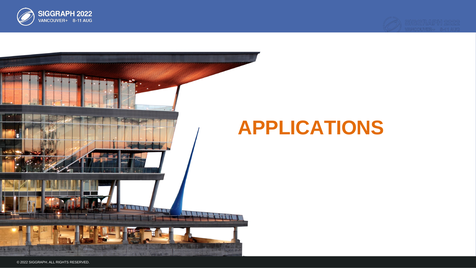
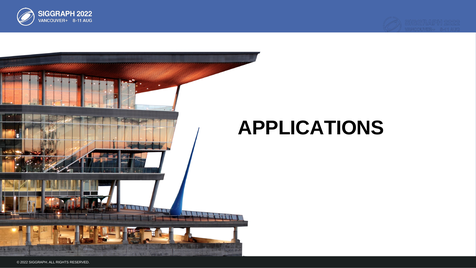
APPLICATIONS colour: orange -> black
